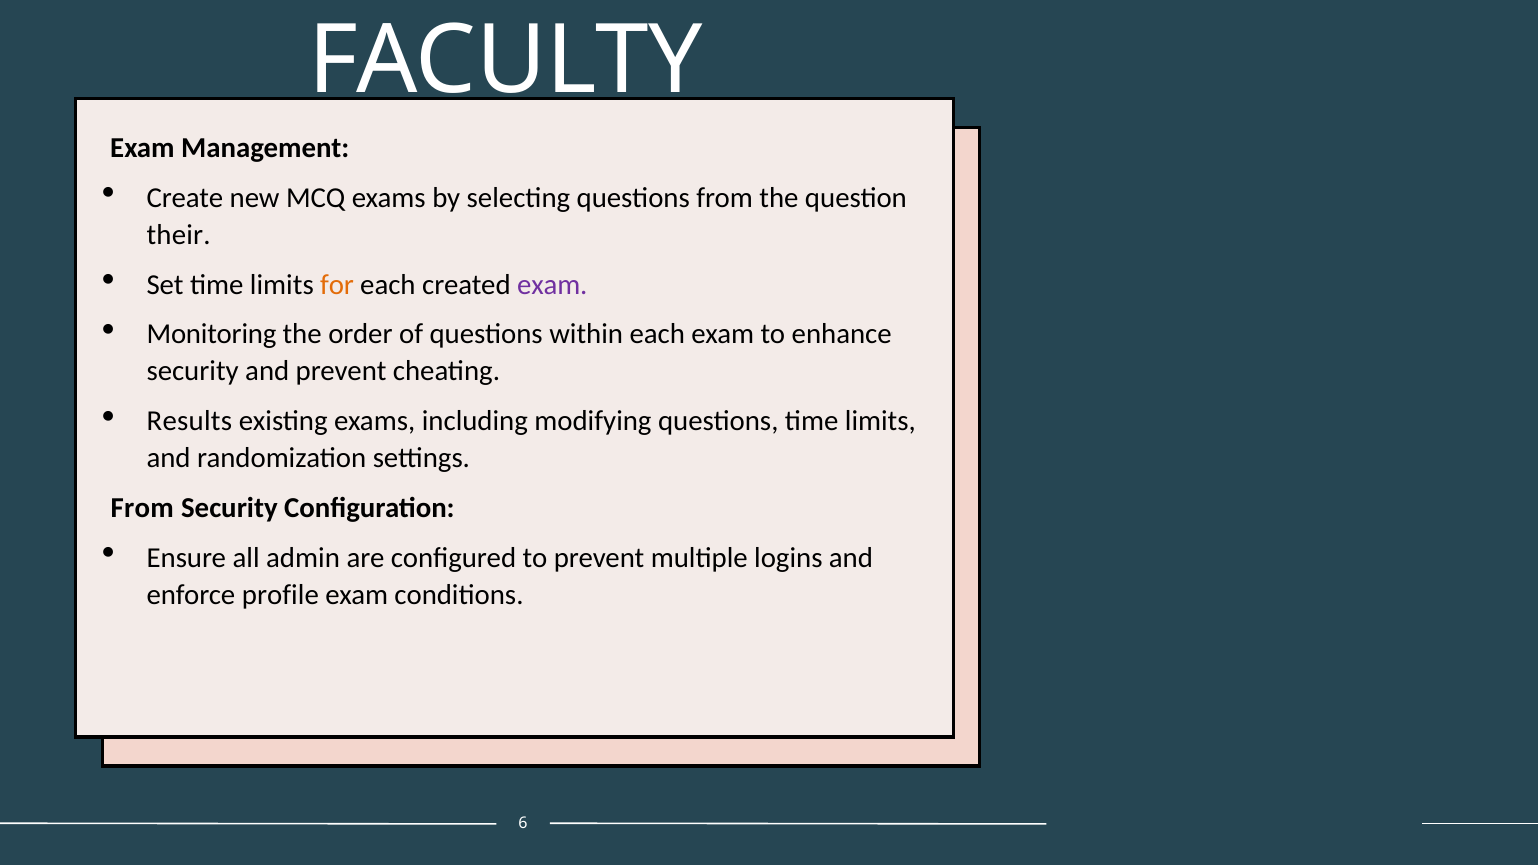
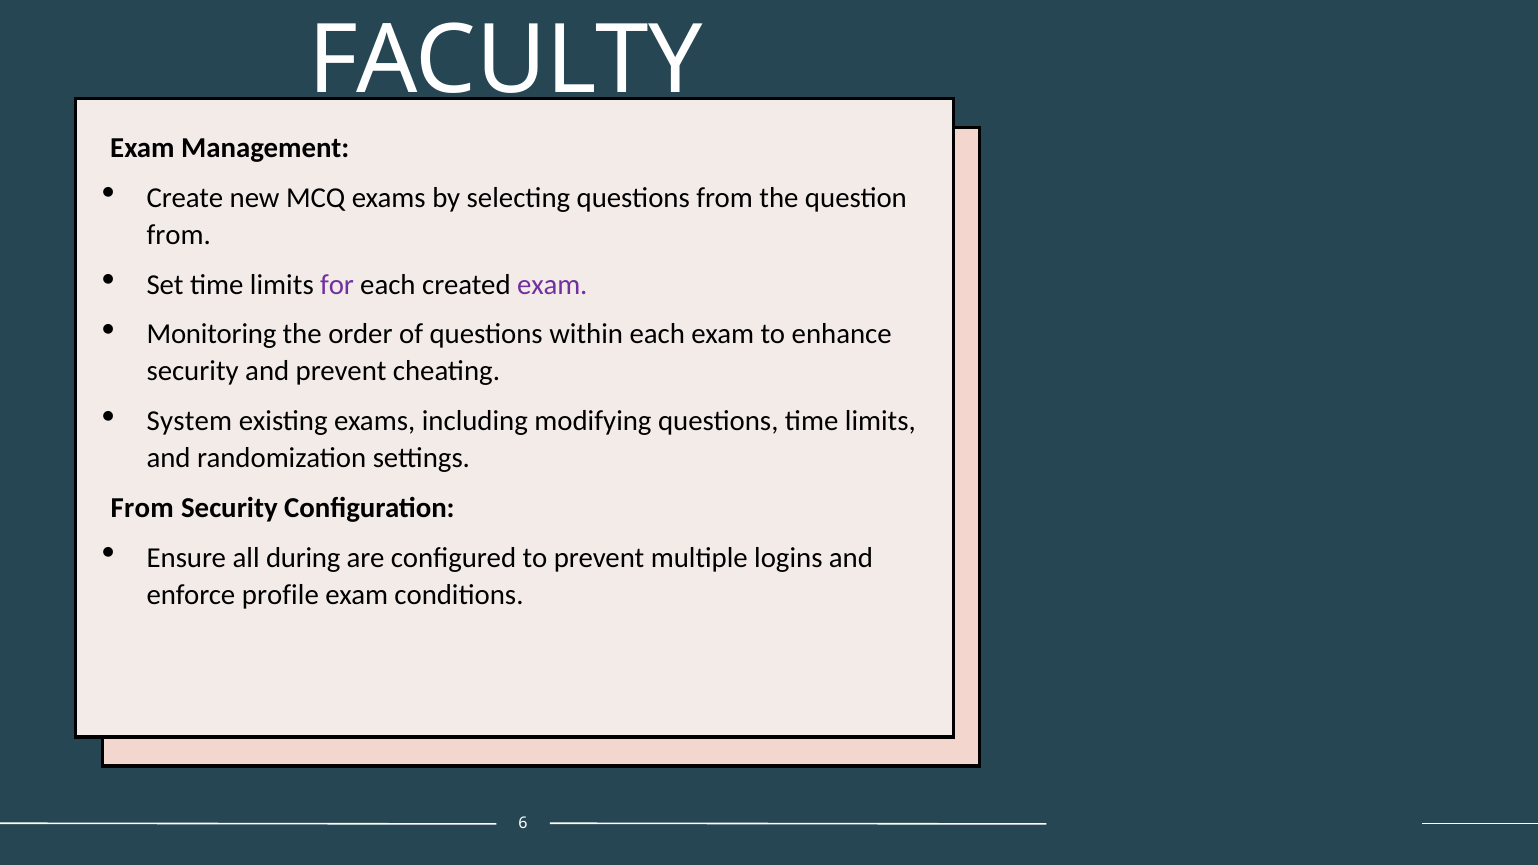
their at (179, 235): their -> from
for colour: orange -> purple
Results: Results -> System
admin: admin -> during
